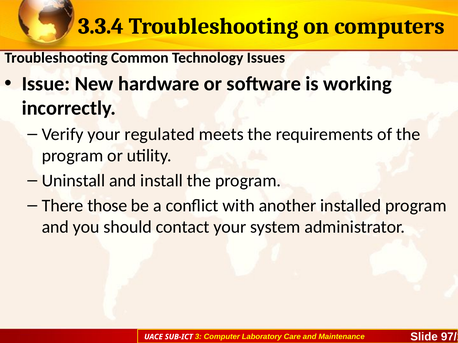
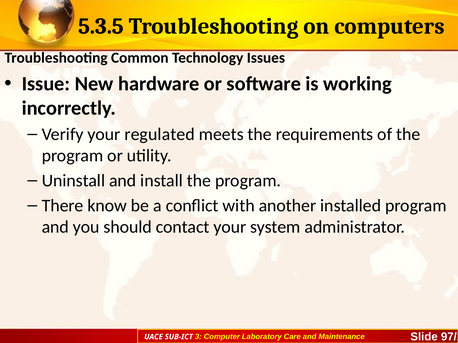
3.3.4: 3.3.4 -> 5.3.5
those: those -> know
